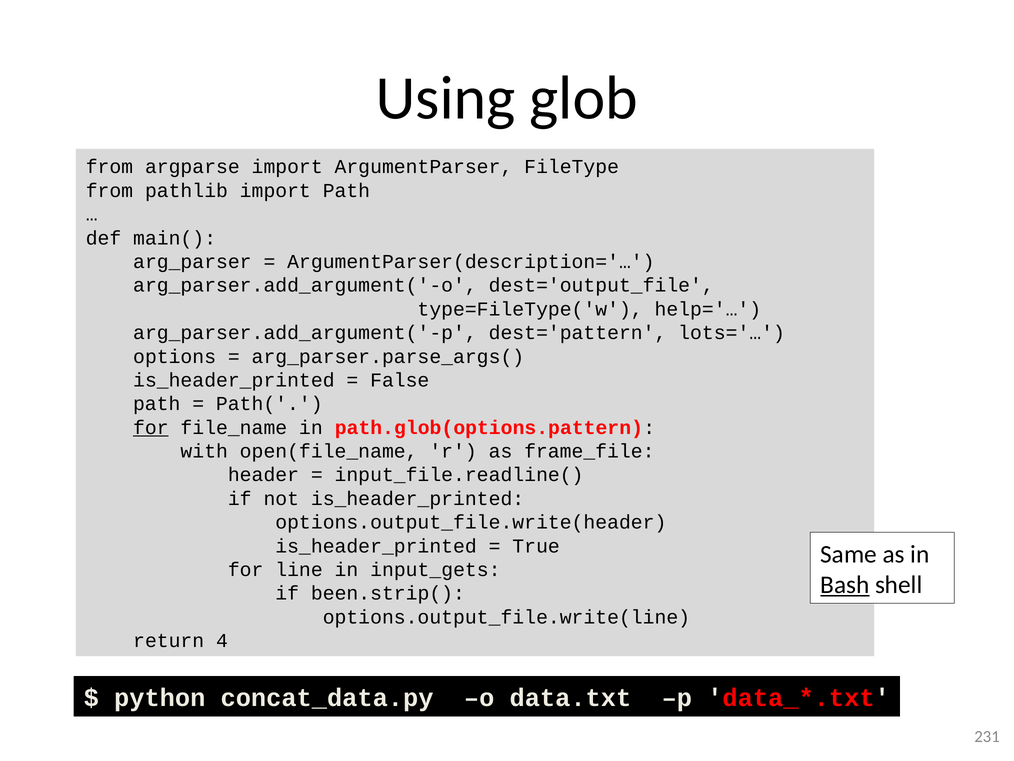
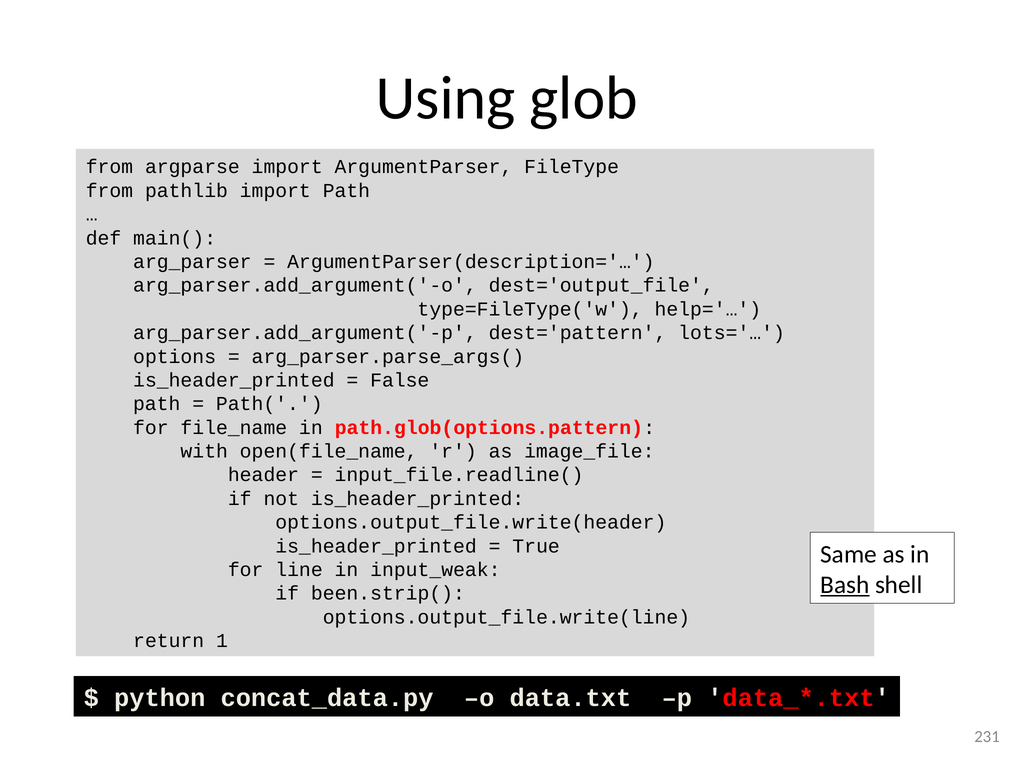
for at (151, 427) underline: present -> none
frame_file: frame_file -> image_file
input_gets: input_gets -> input_weak
4: 4 -> 1
